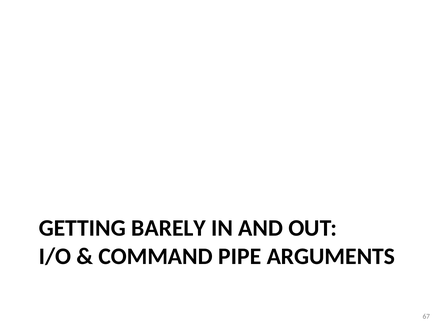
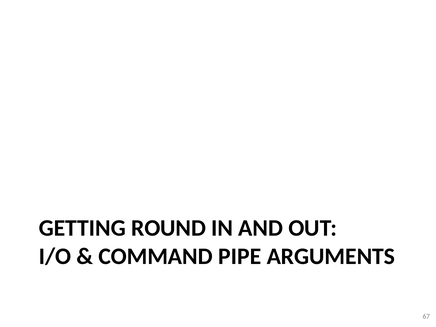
BARELY: BARELY -> ROUND
